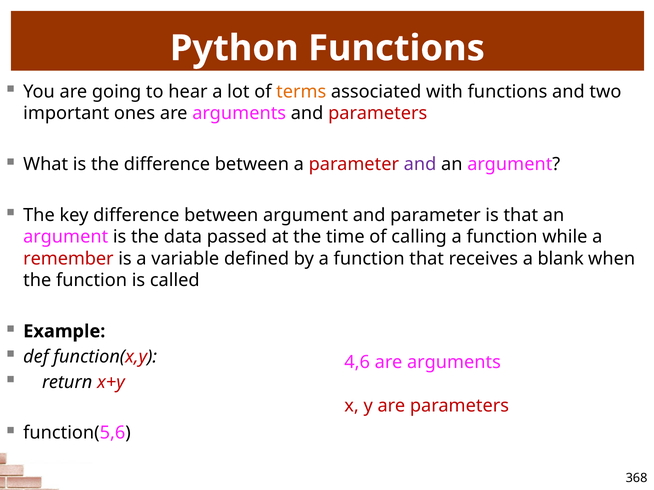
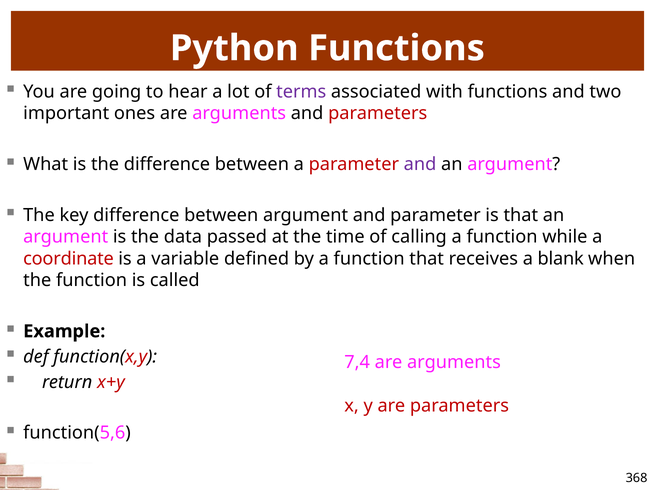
terms colour: orange -> purple
remember: remember -> coordinate
4,6: 4,6 -> 7,4
